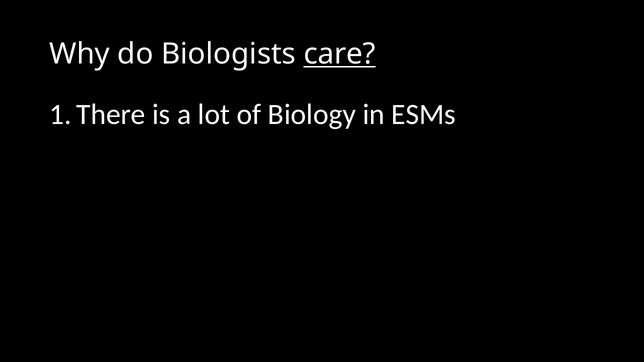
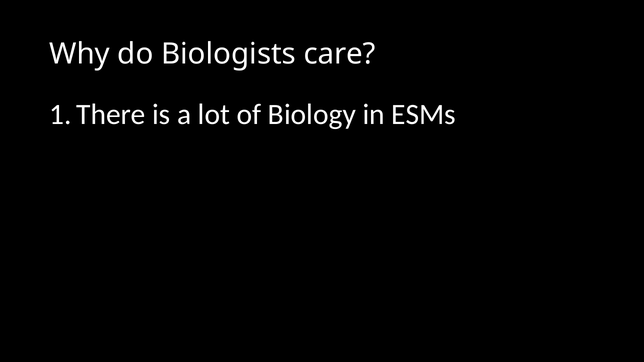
care underline: present -> none
